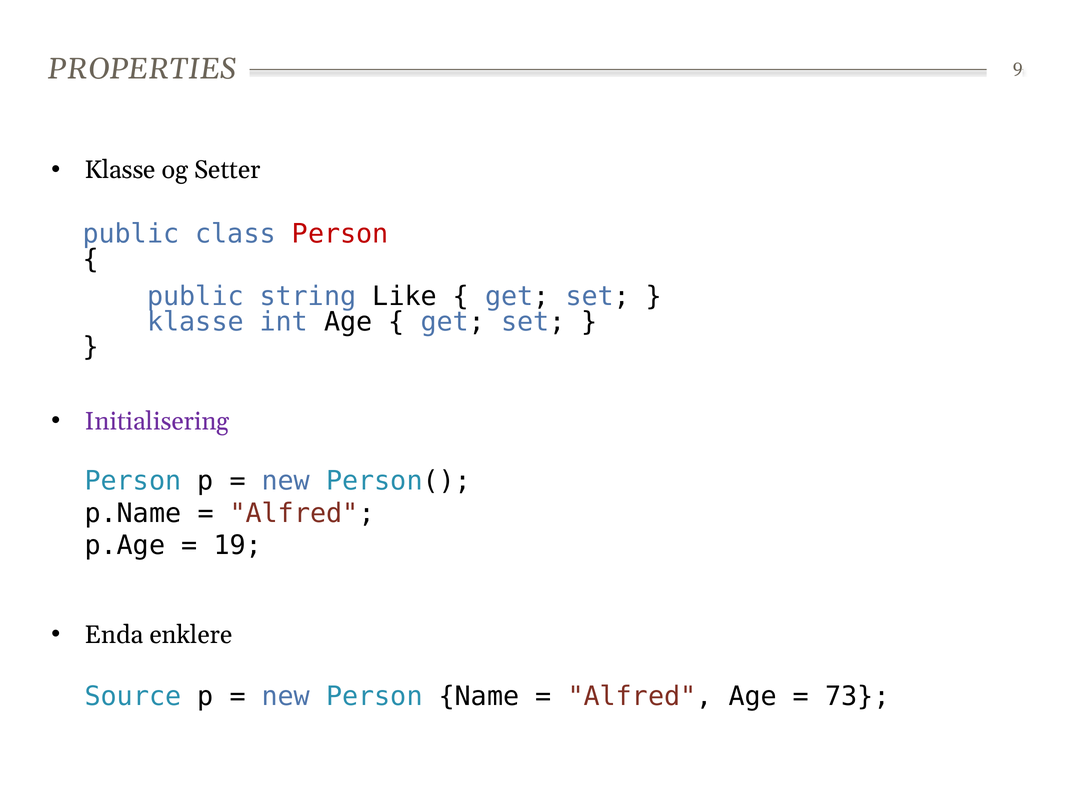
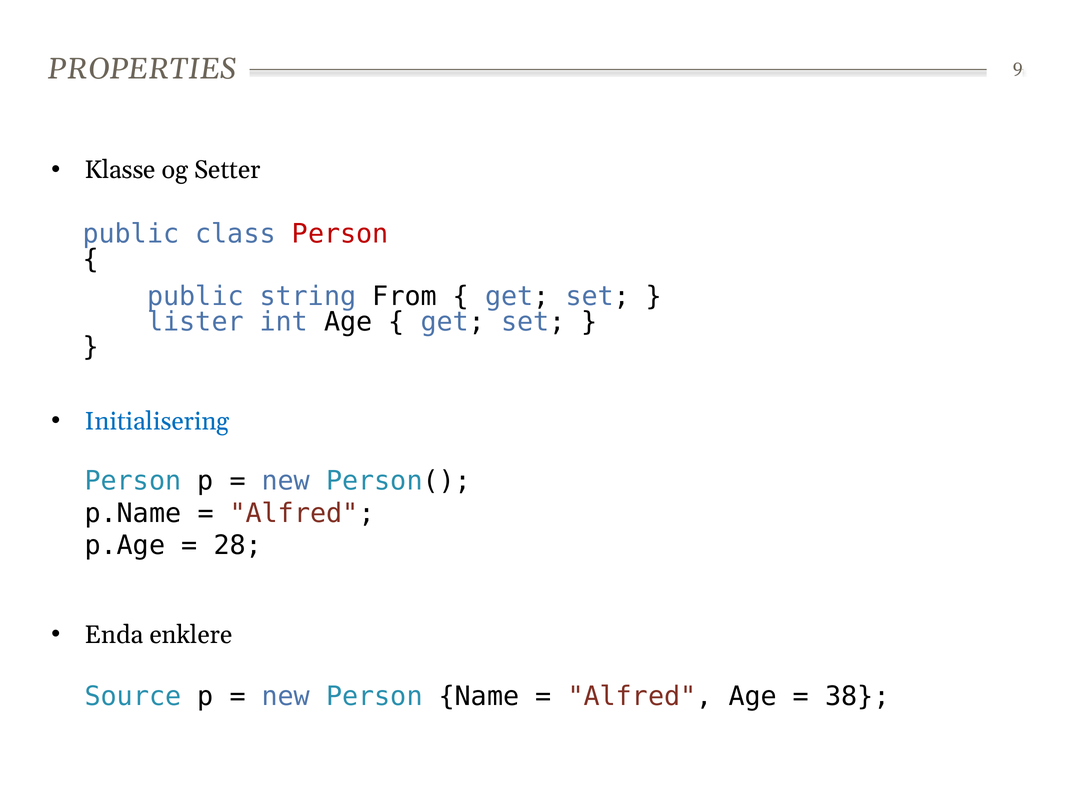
Like: Like -> From
klasse at (195, 322): klasse -> lister
Initialisering colour: purple -> blue
19: 19 -> 28
73: 73 -> 38
